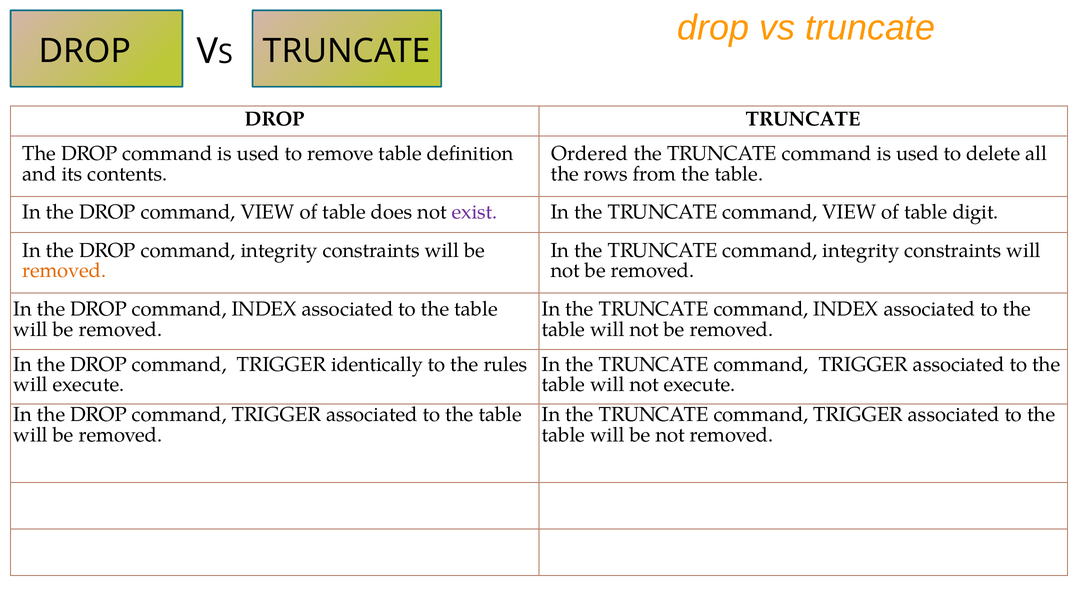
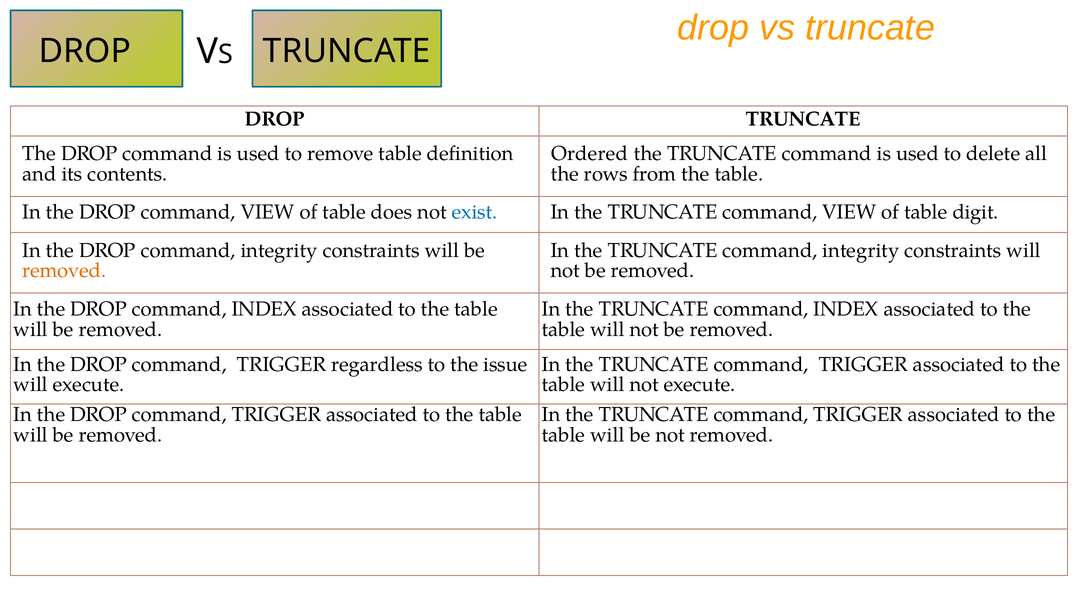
exist colour: purple -> blue
identically: identically -> regardless
rules: rules -> issue
